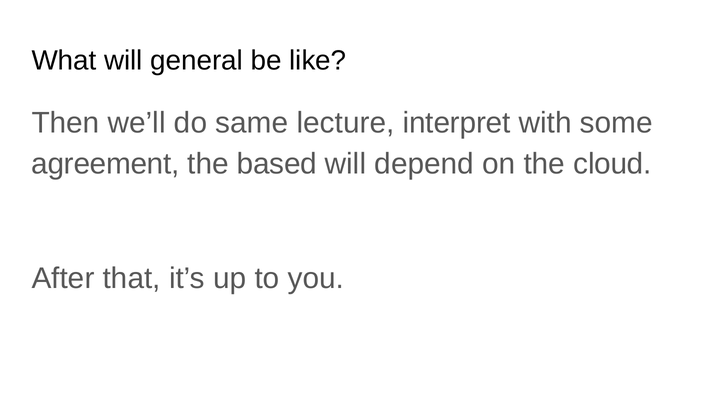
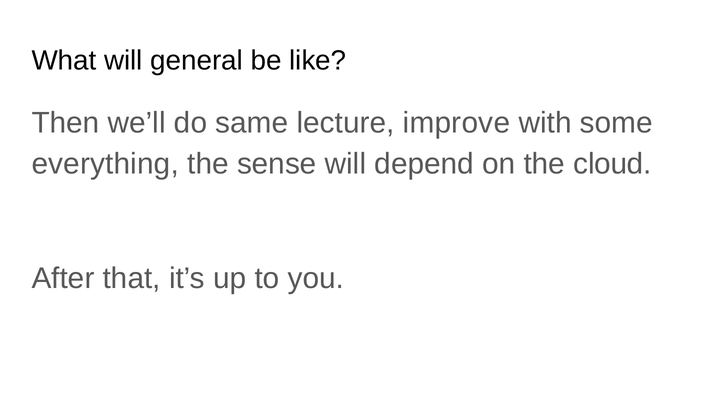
interpret: interpret -> improve
agreement: agreement -> everything
based: based -> sense
